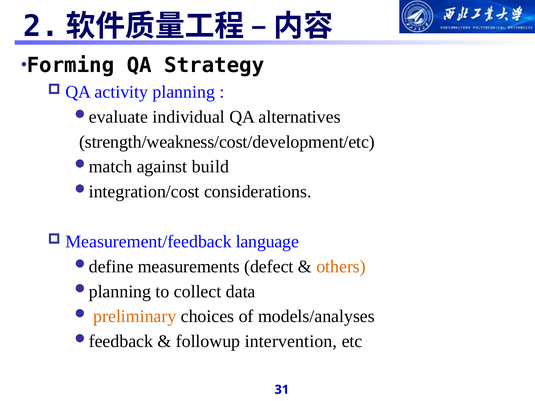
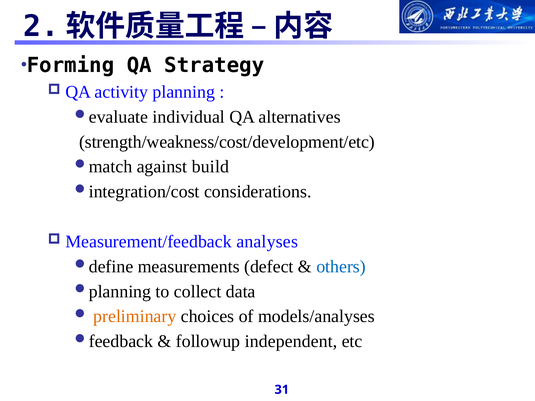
language: language -> analyses
others colour: orange -> blue
intervention: intervention -> independent
